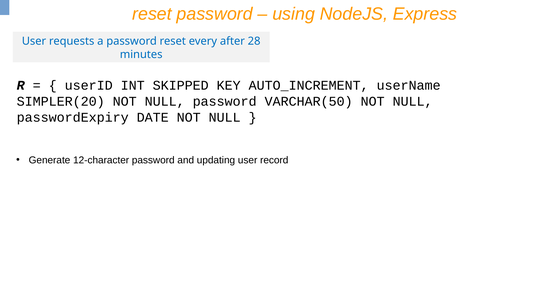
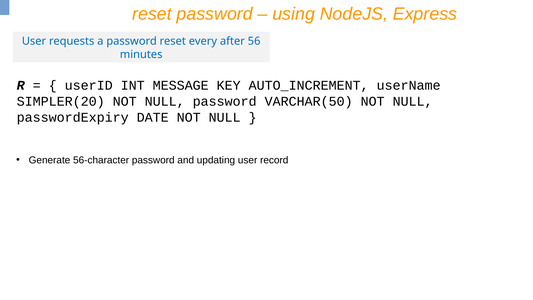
28: 28 -> 56
SKIPPED: SKIPPED -> MESSAGE
12-character: 12-character -> 56-character
